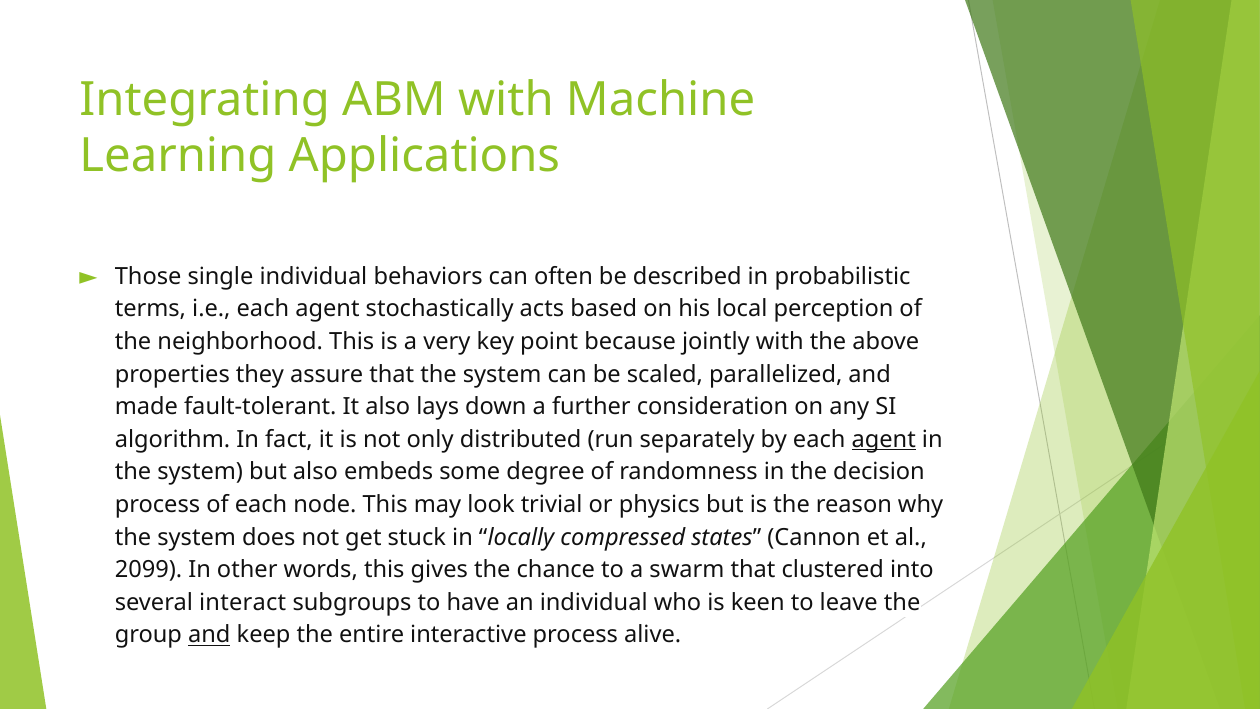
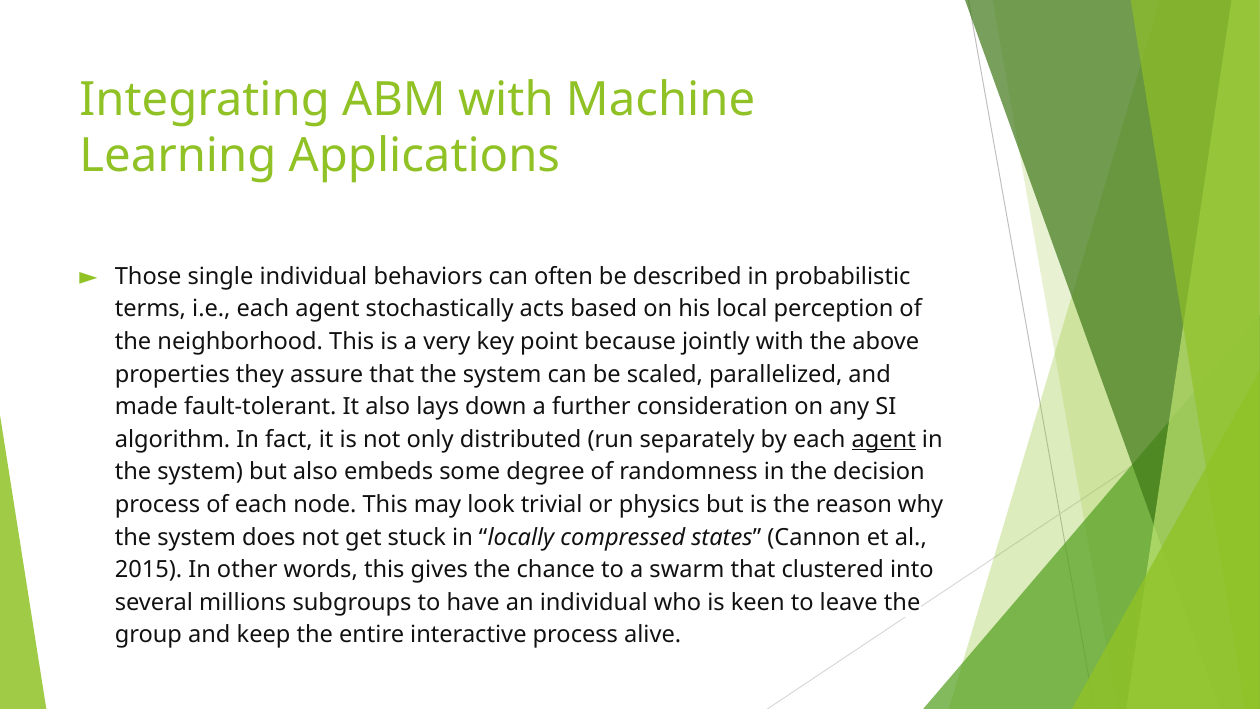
2099: 2099 -> 2015
interact: interact -> millions
and at (209, 635) underline: present -> none
